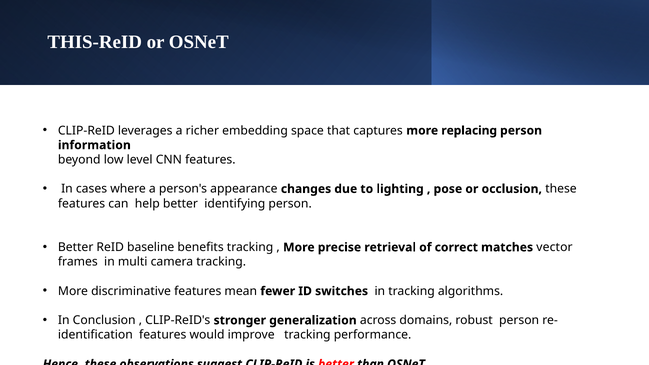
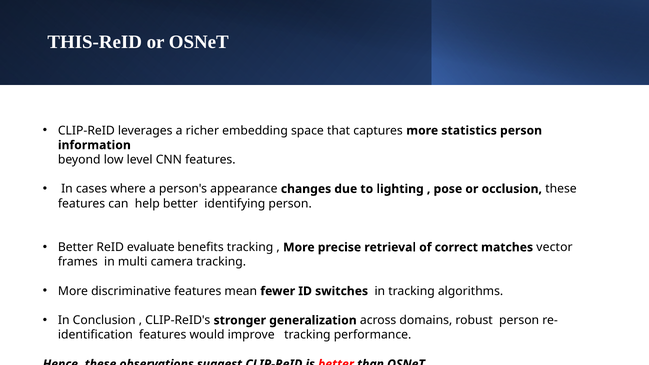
replacing: replacing -> statistics
baseline: baseline -> evaluate
